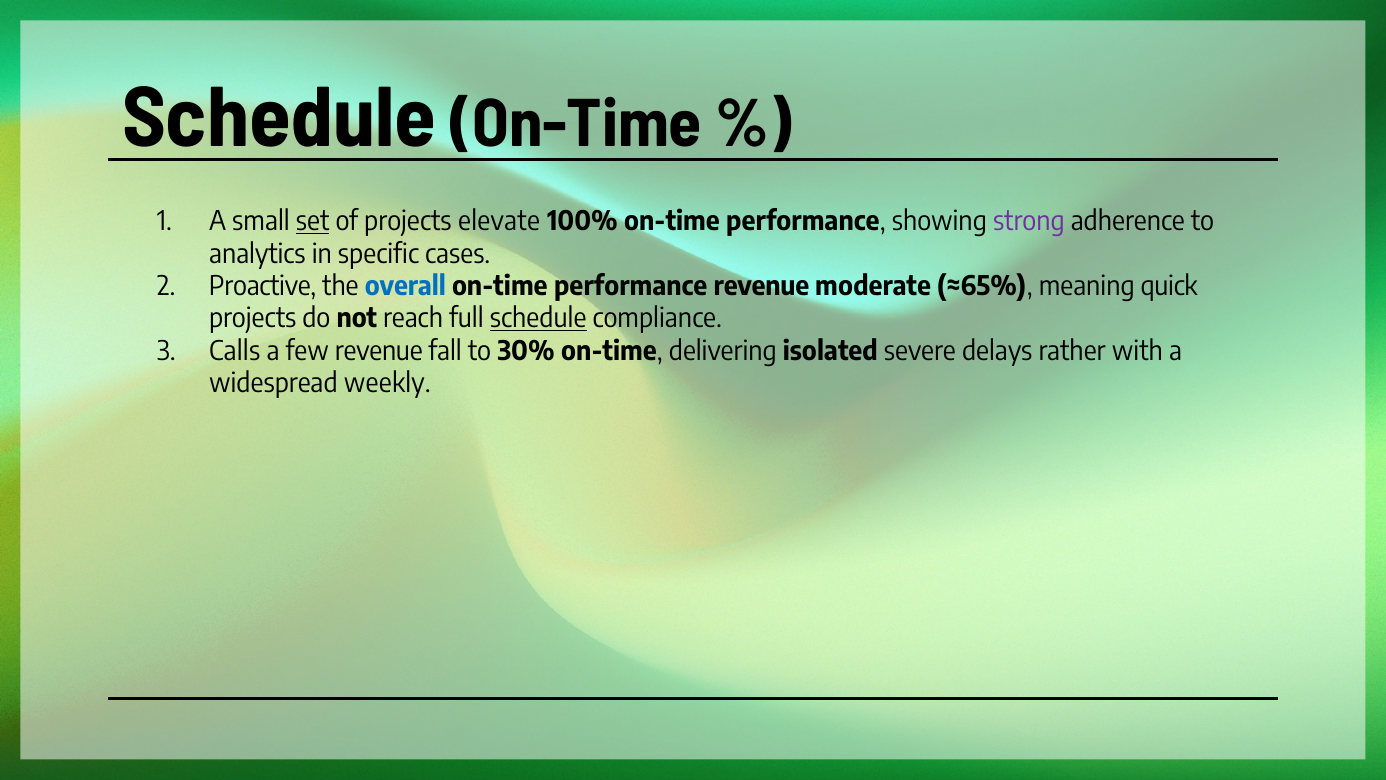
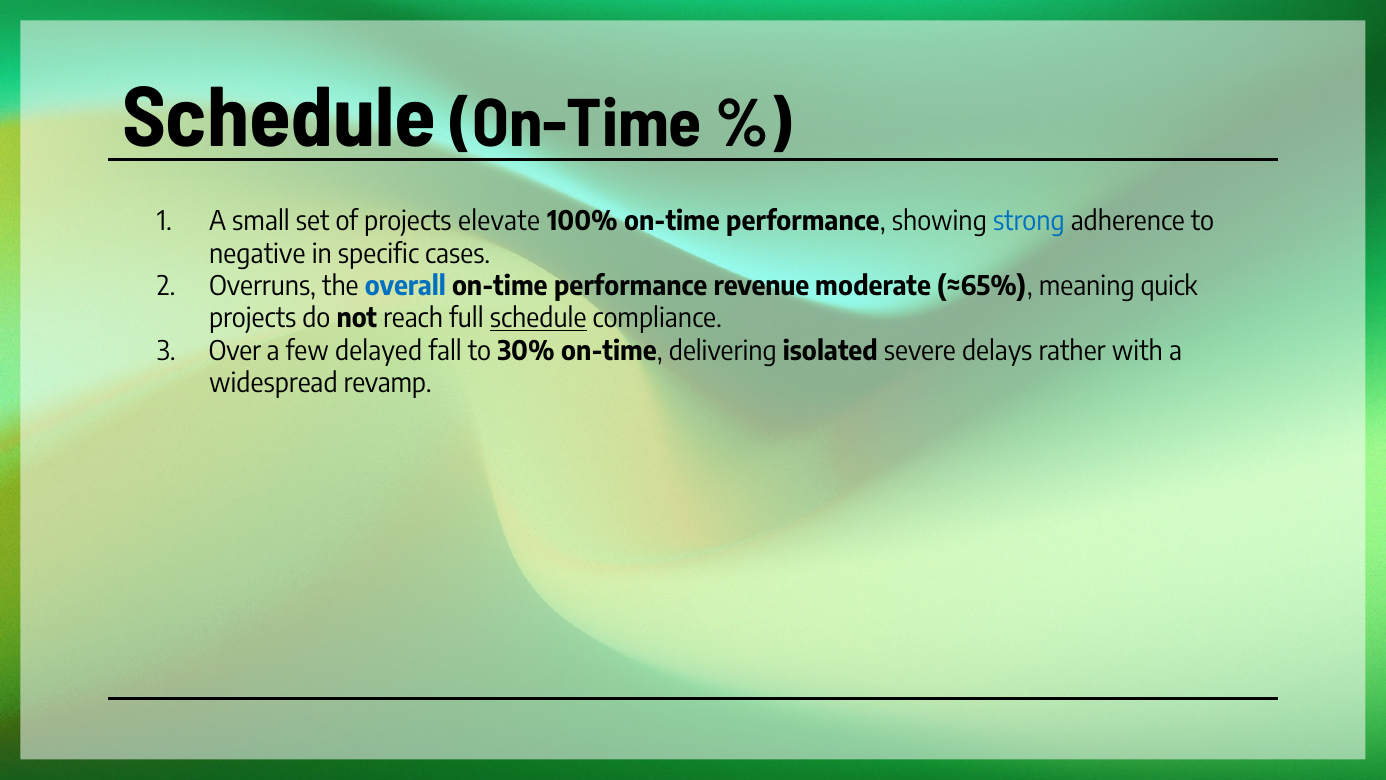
set underline: present -> none
strong colour: purple -> blue
analytics: analytics -> negative
Proactive: Proactive -> Overruns
Calls: Calls -> Over
few revenue: revenue -> delayed
weekly: weekly -> revamp
